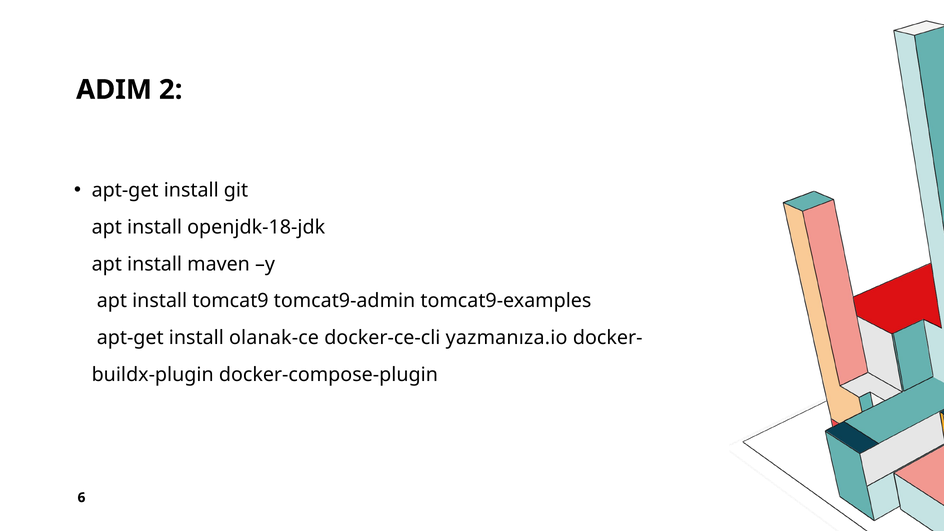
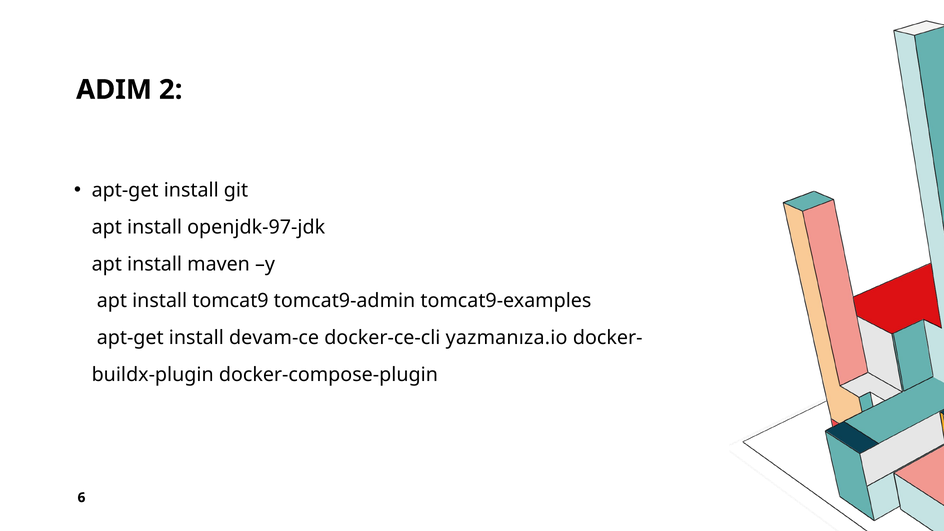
openjdk-18-jdk: openjdk-18-jdk -> openjdk-97-jdk
olanak-ce: olanak-ce -> devam-ce
